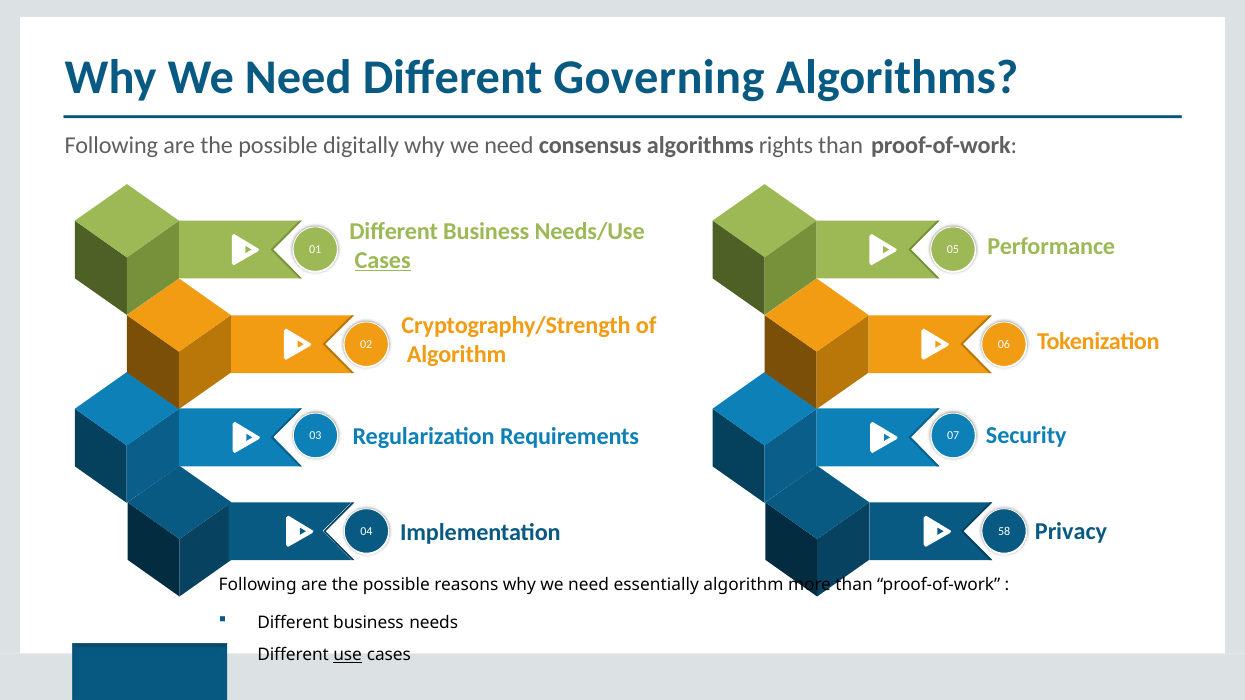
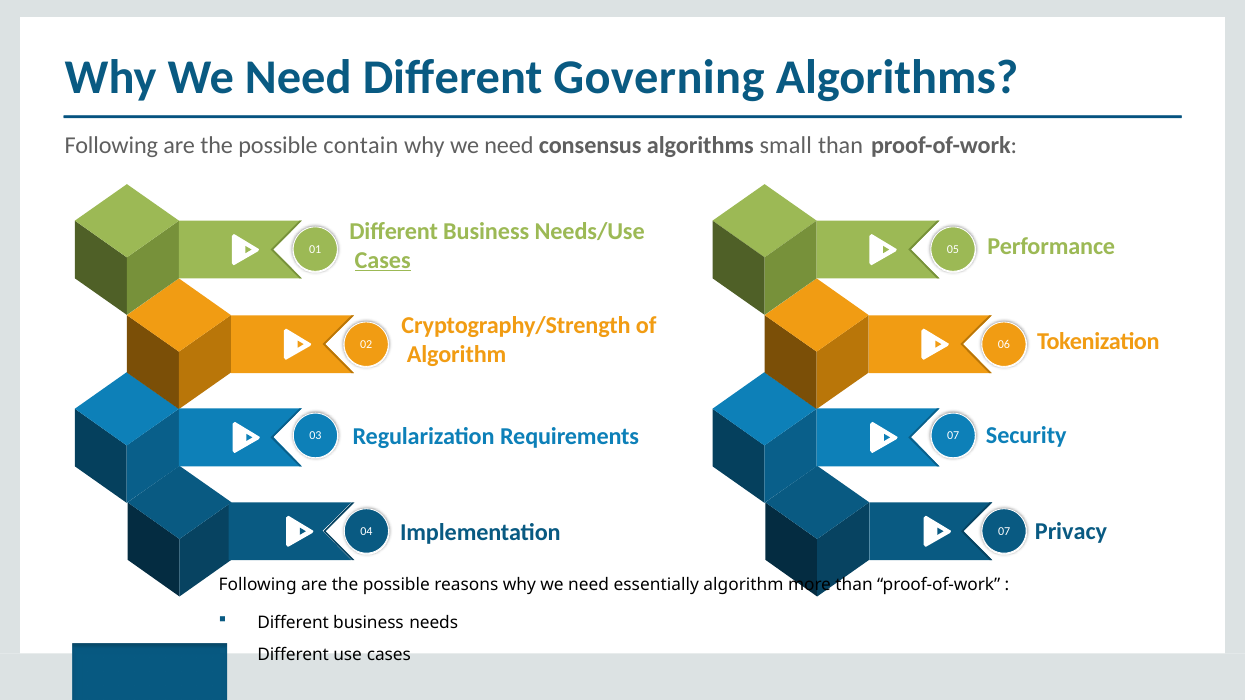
digitally: digitally -> contain
rights: rights -> small
Implementation 58: 58 -> 07
use underline: present -> none
